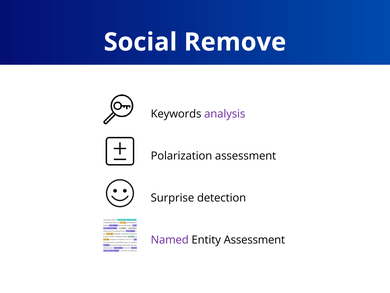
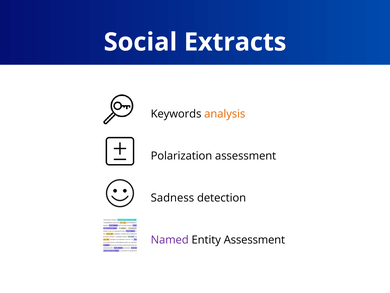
Remove: Remove -> Extracts
analysis at (225, 114) colour: purple -> orange
Surprise: Surprise -> Sadness
